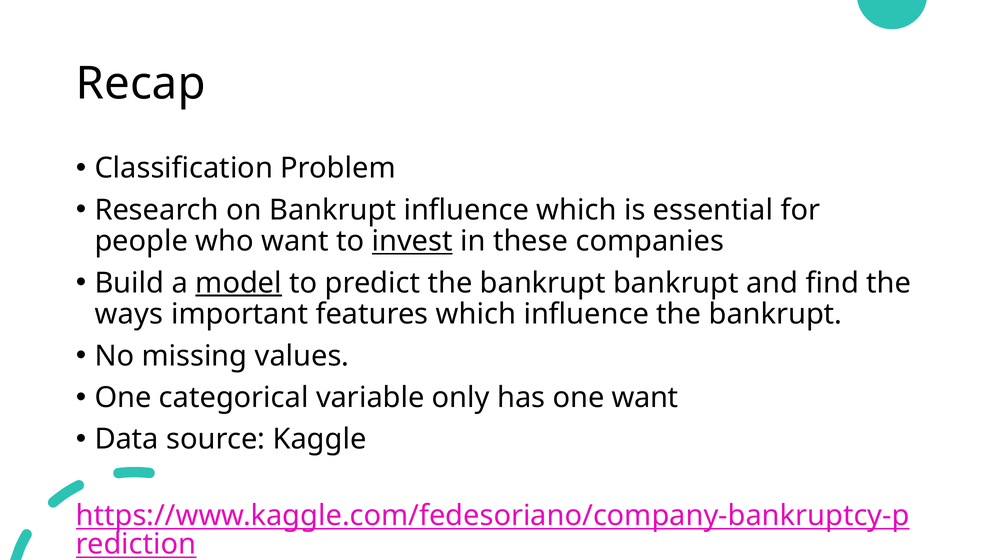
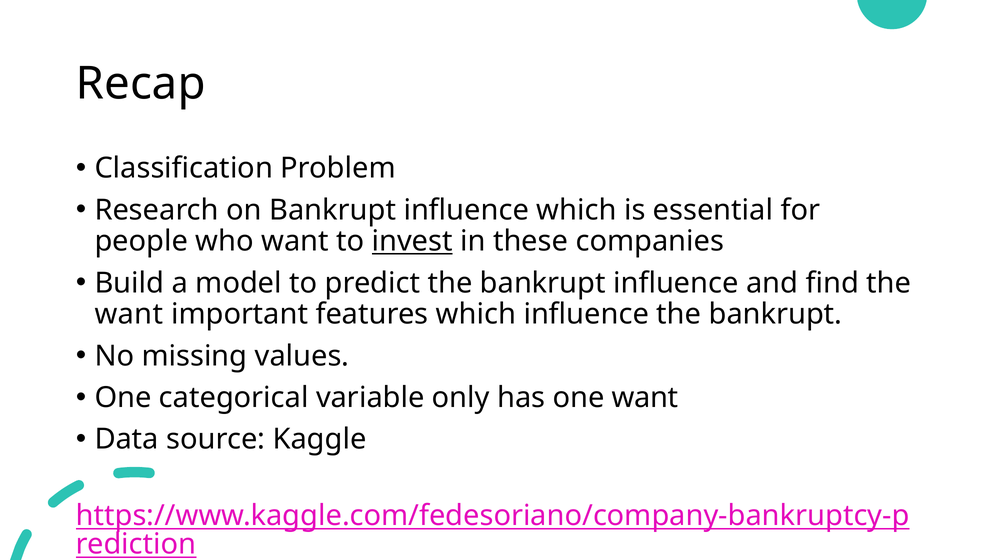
model underline: present -> none
the bankrupt bankrupt: bankrupt -> influence
ways at (129, 314): ways -> want
